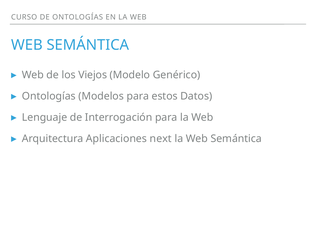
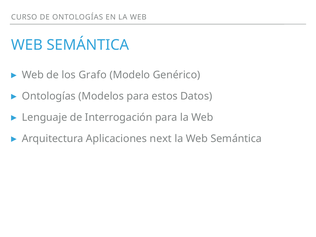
Viejos: Viejos -> Grafo
